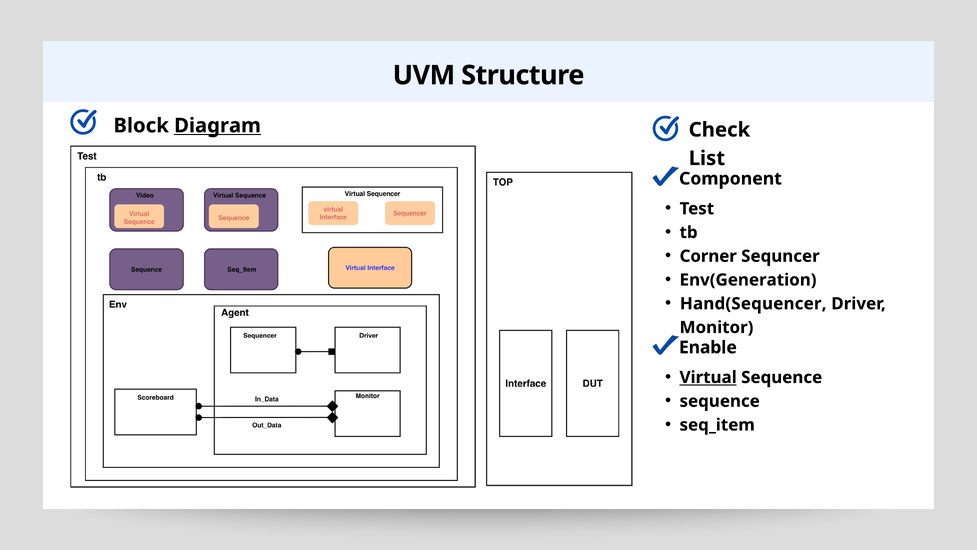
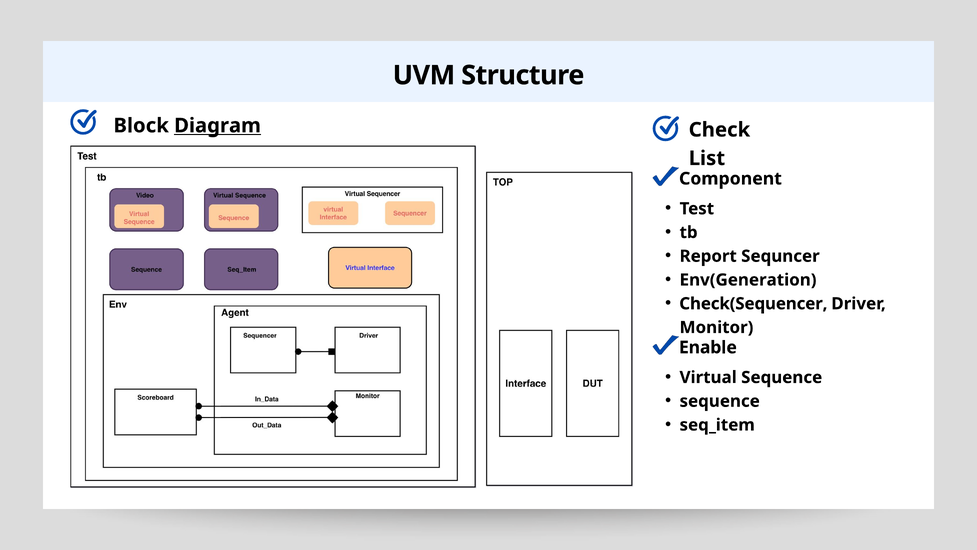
Corner: Corner -> Report
Hand(Sequencer: Hand(Sequencer -> Check(Sequencer
Virtual underline: present -> none
